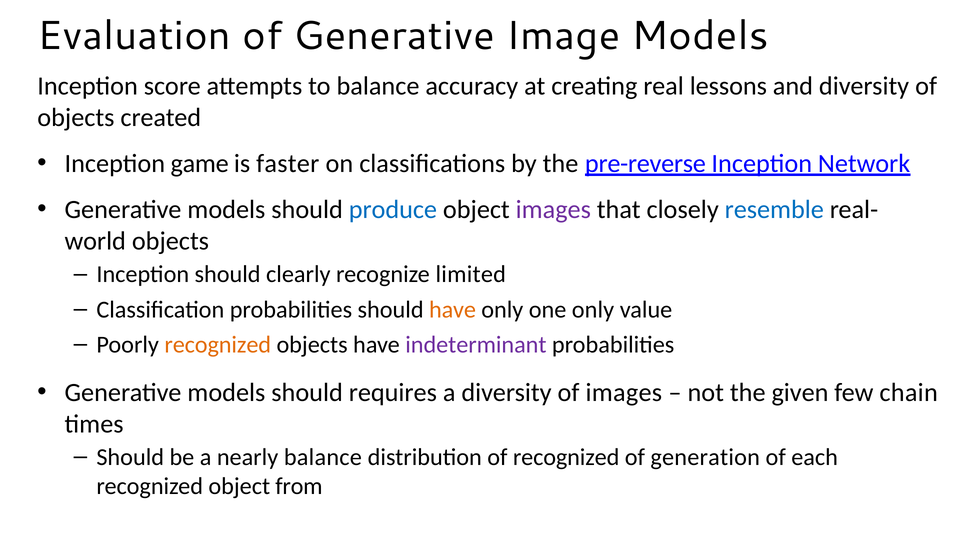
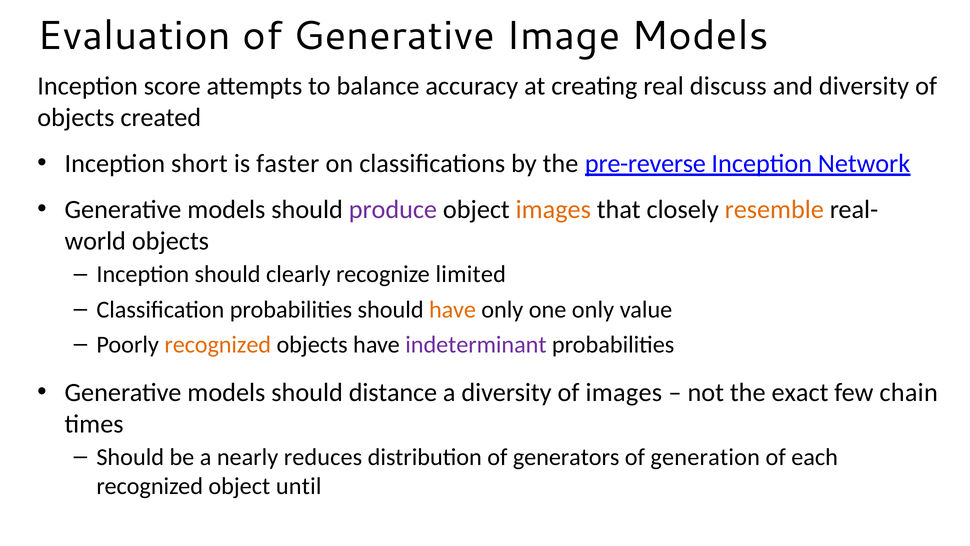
lessons: lessons -> discuss
game: game -> short
produce colour: blue -> purple
images at (553, 210) colour: purple -> orange
resemble colour: blue -> orange
requires: requires -> distance
given: given -> exact
nearly balance: balance -> reduces
of recognized: recognized -> generators
from: from -> until
